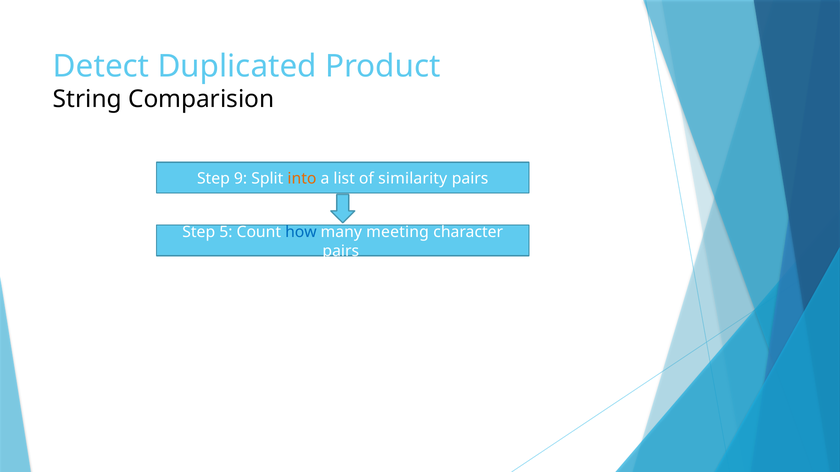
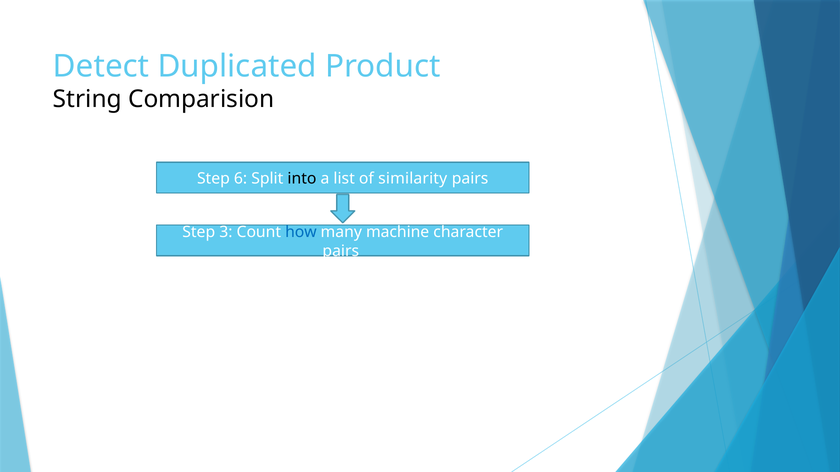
9: 9 -> 6
into colour: orange -> black
5: 5 -> 3
meeting: meeting -> machine
